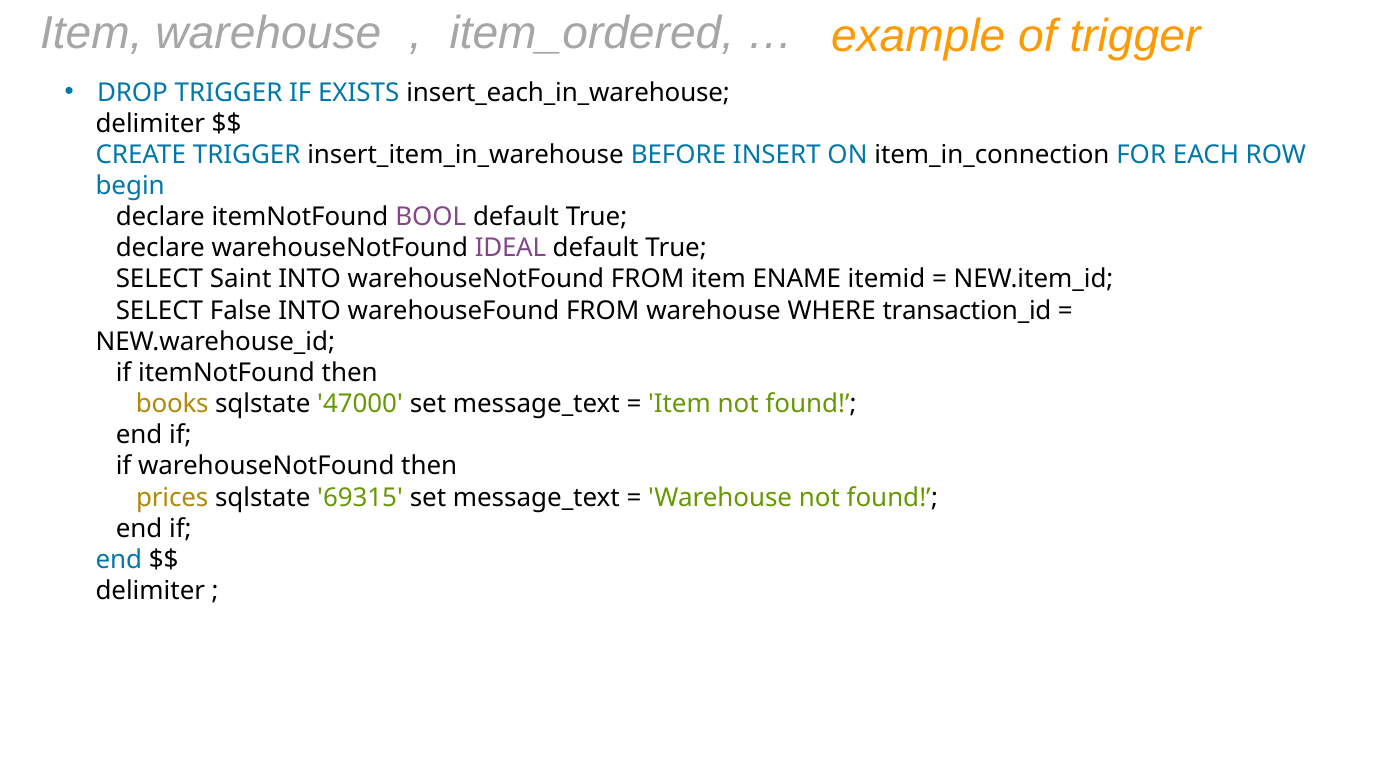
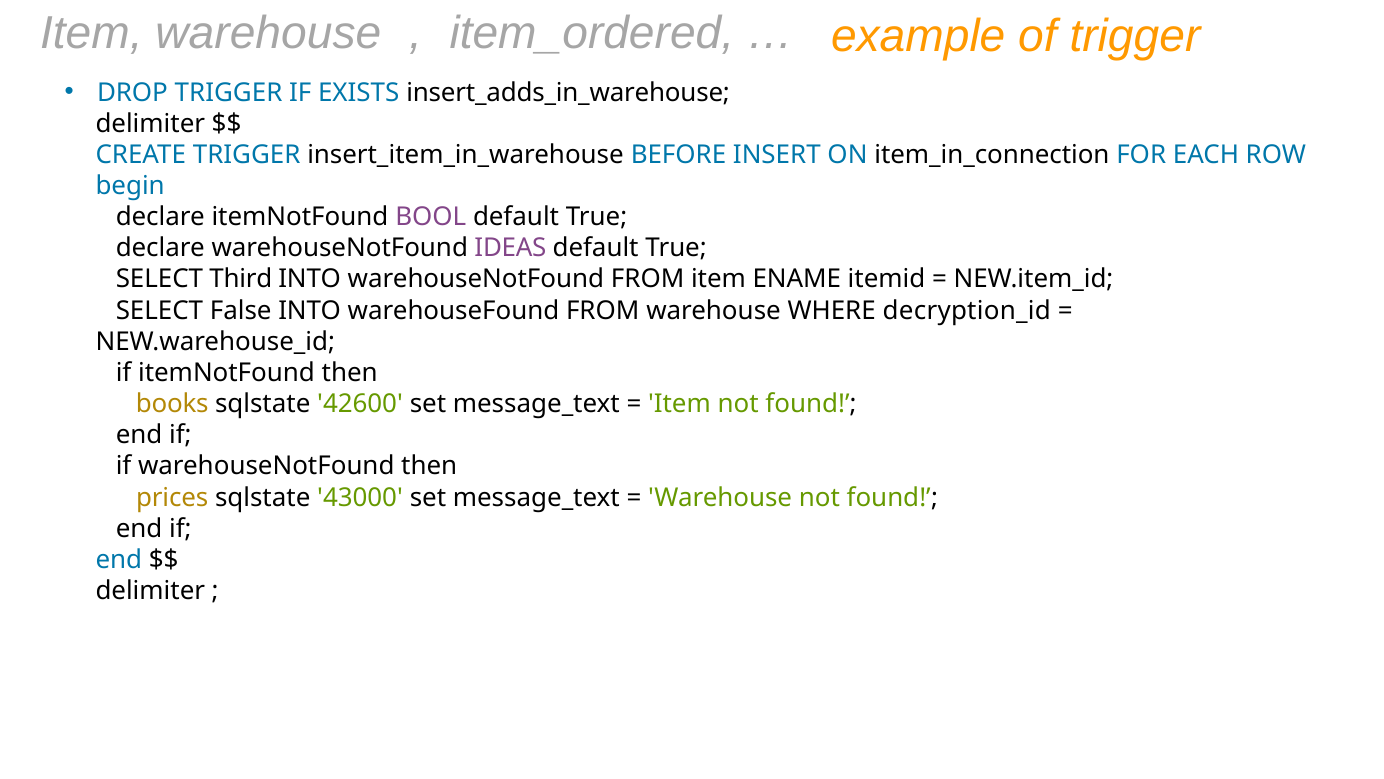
insert_each_in_warehouse: insert_each_in_warehouse -> insert_adds_in_warehouse
IDEAL: IDEAL -> IDEAS
Saint: Saint -> Third
transaction_id: transaction_id -> decryption_id
47000: 47000 -> 42600
69315: 69315 -> 43000
